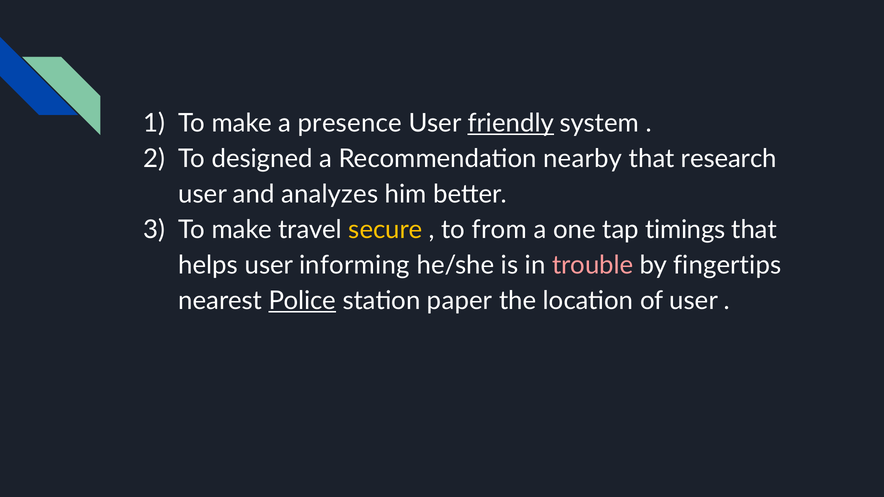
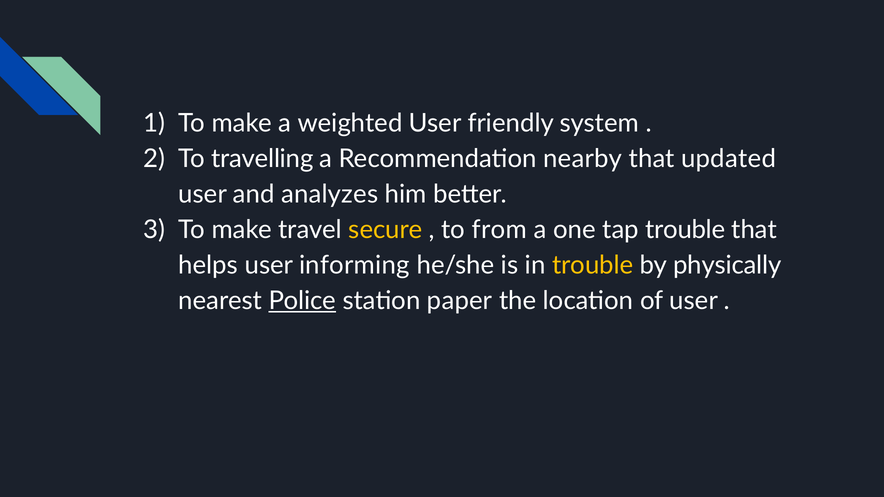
presence: presence -> weighted
friendly underline: present -> none
designed: designed -> travelling
research: research -> updated
tap timings: timings -> trouble
trouble at (593, 265) colour: pink -> yellow
fingertips: fingertips -> physically
